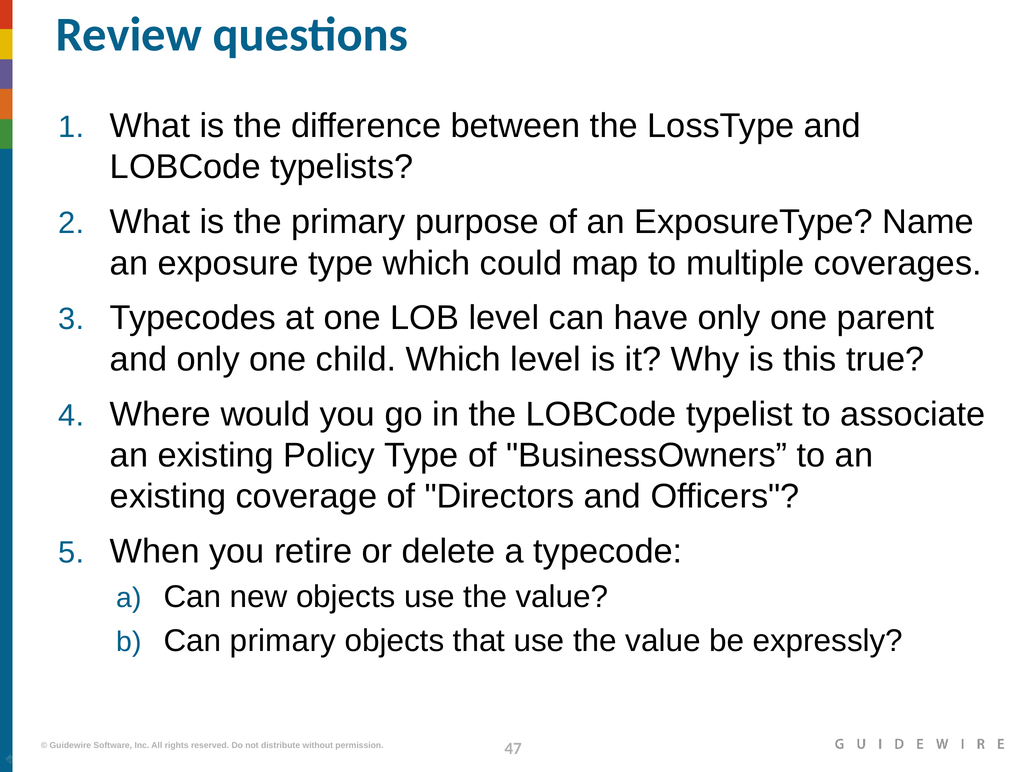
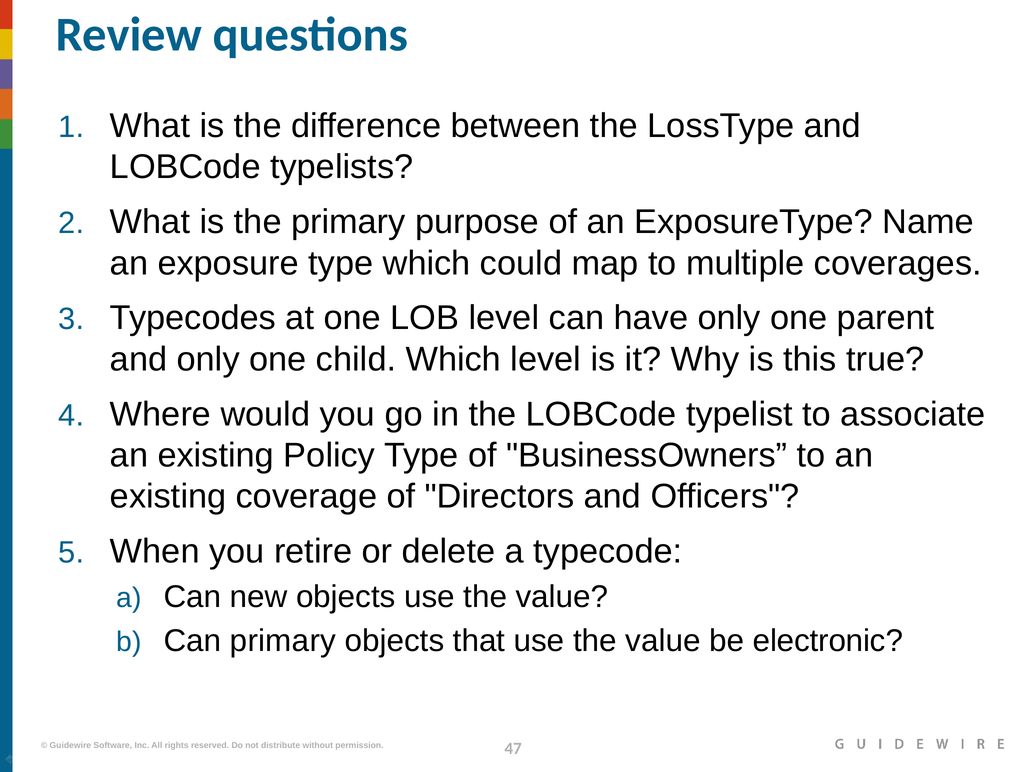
expressly: expressly -> electronic
